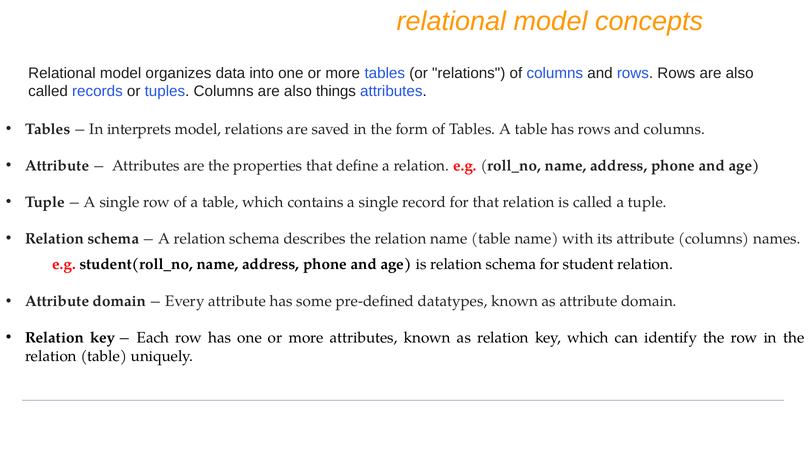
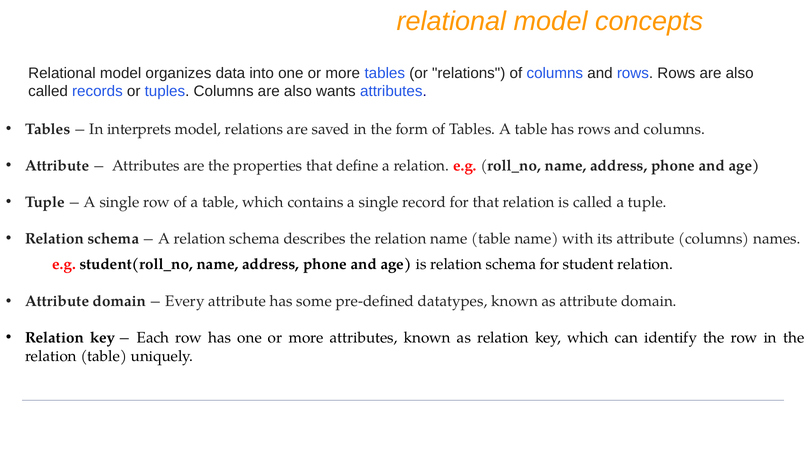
things: things -> wants
